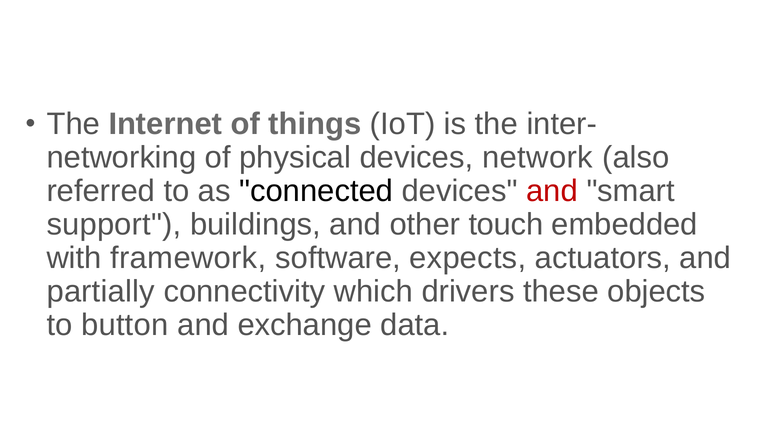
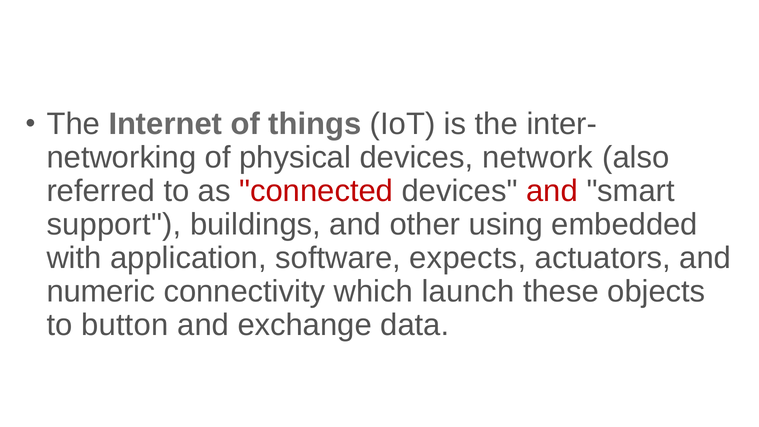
connected colour: black -> red
touch: touch -> using
framework: framework -> application
partially: partially -> numeric
drivers: drivers -> launch
